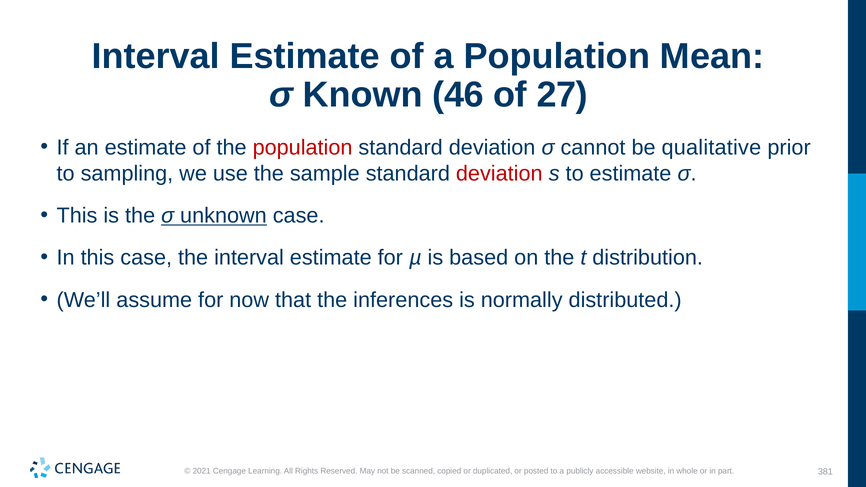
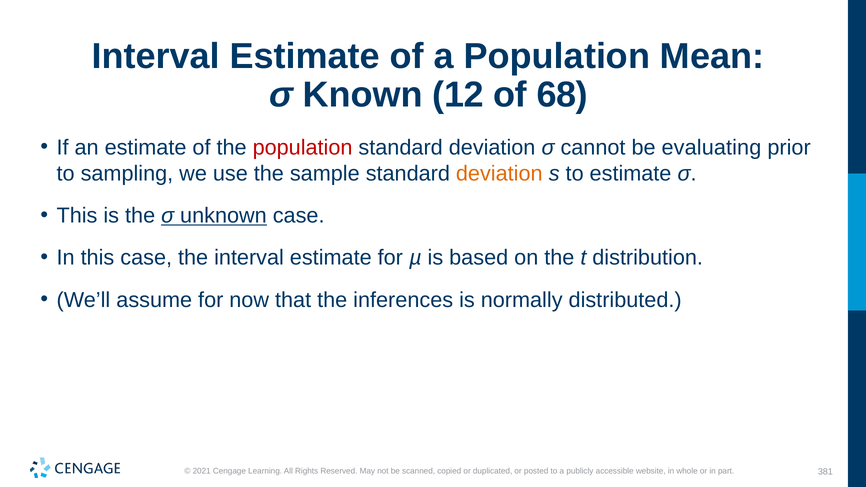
46: 46 -> 12
27: 27 -> 68
qualitative: qualitative -> evaluating
deviation at (499, 173) colour: red -> orange
